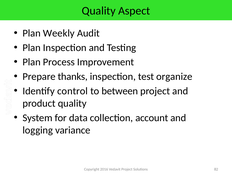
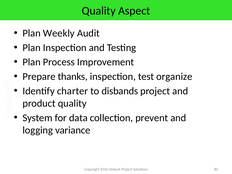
control: control -> charter
between: between -> disbands
account: account -> prevent
